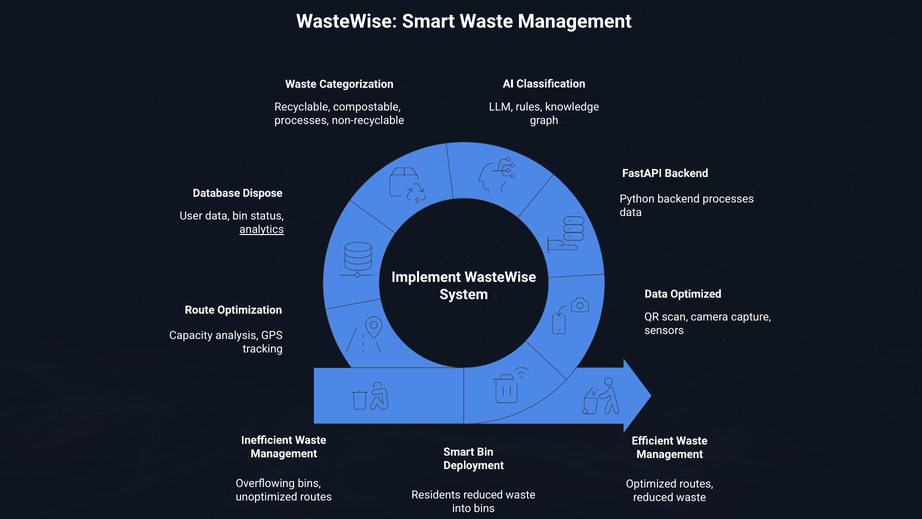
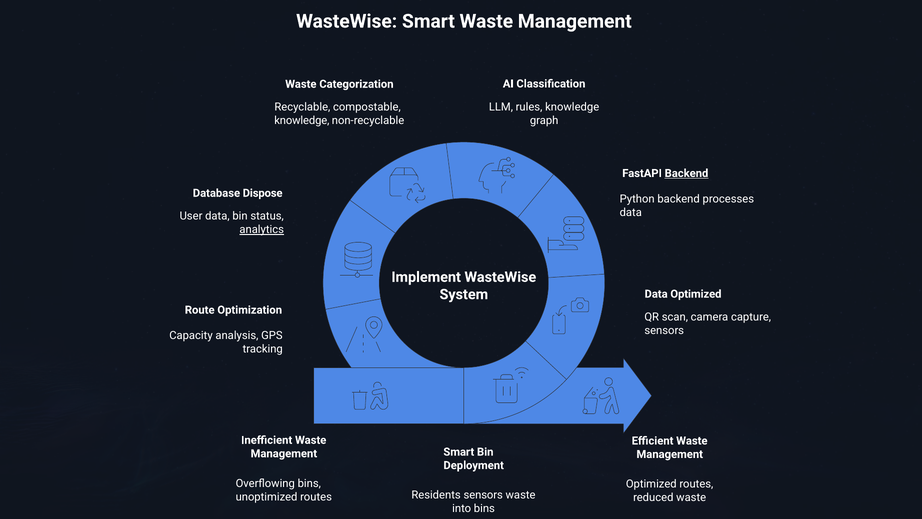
processes at (302, 120): processes -> knowledge
Backend at (686, 173) underline: none -> present
Residents reduced: reduced -> sensors
